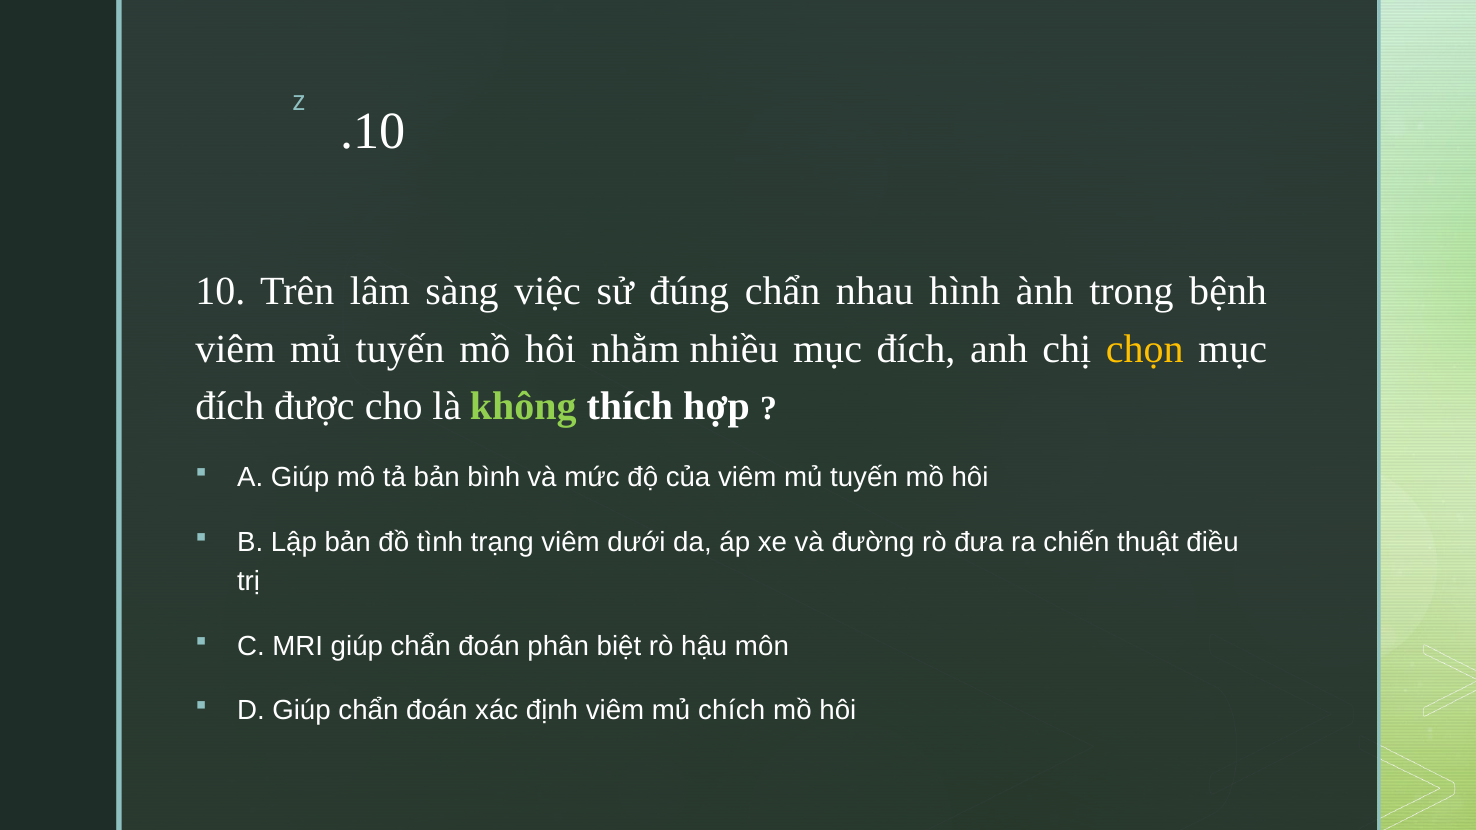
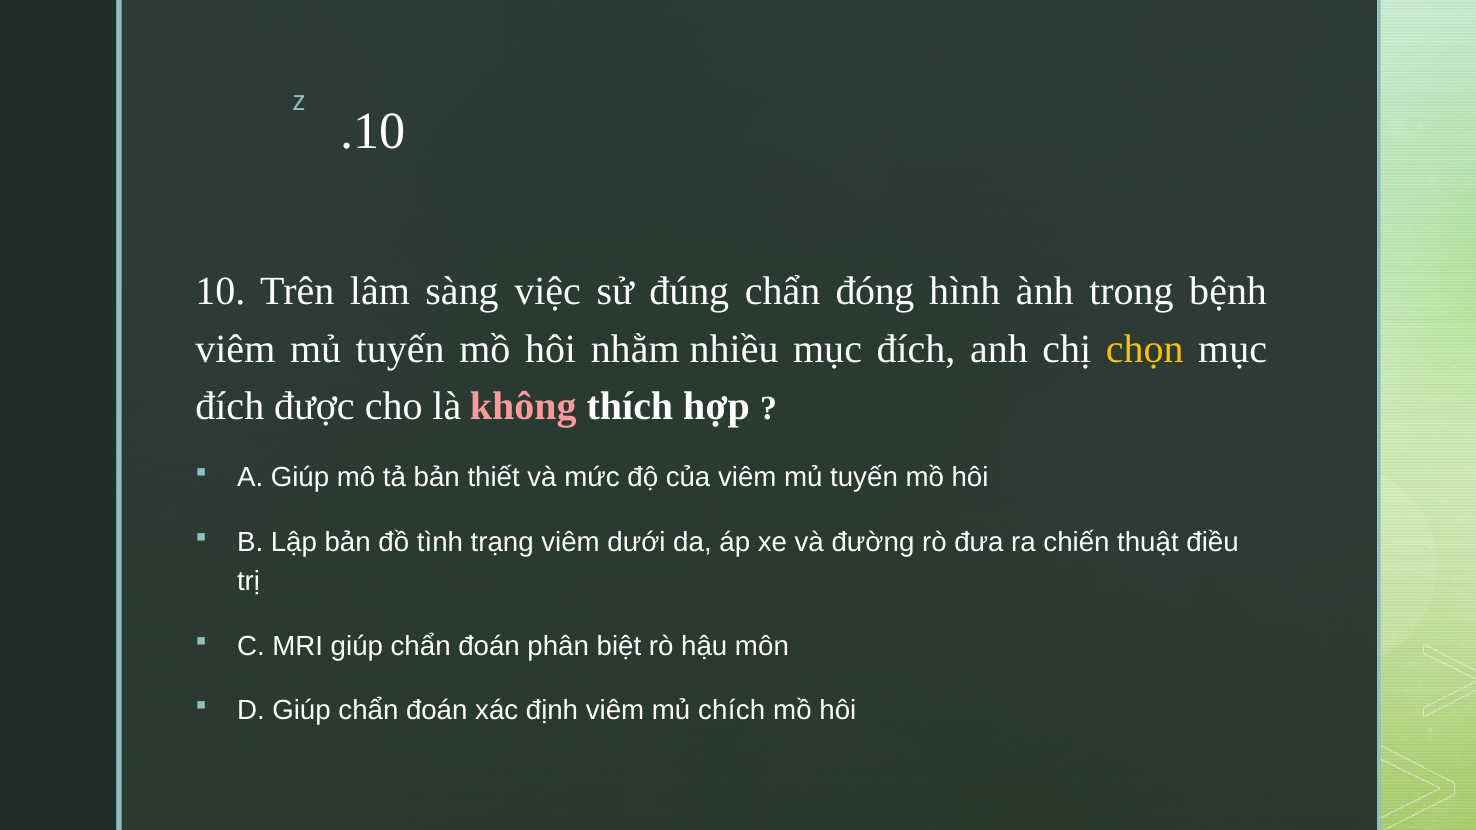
nhau: nhau -> đóng
không colour: light green -> pink
bình: bình -> thiết
